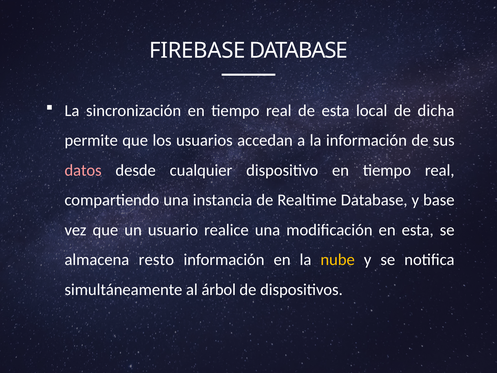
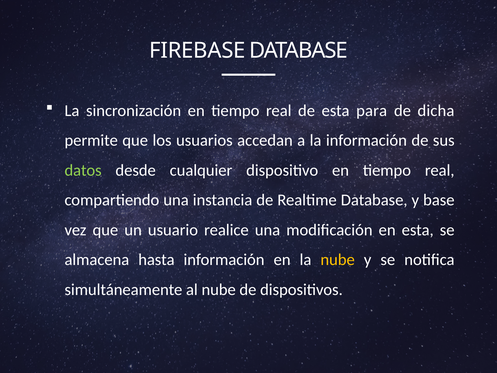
local: local -> para
datos colour: pink -> light green
resto: resto -> hasta
al árbol: árbol -> nube
